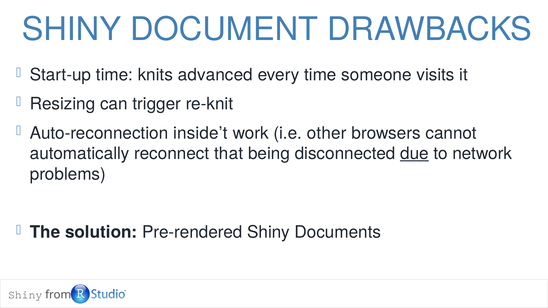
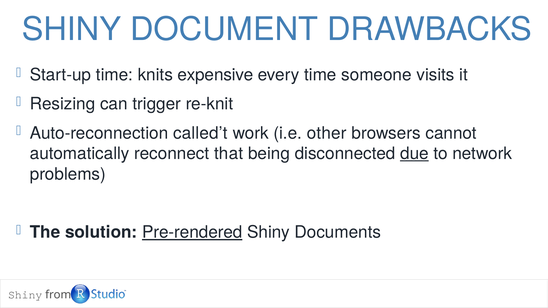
advanced: advanced -> expensive
inside’t: inside’t -> called’t
Pre-rendered underline: none -> present
